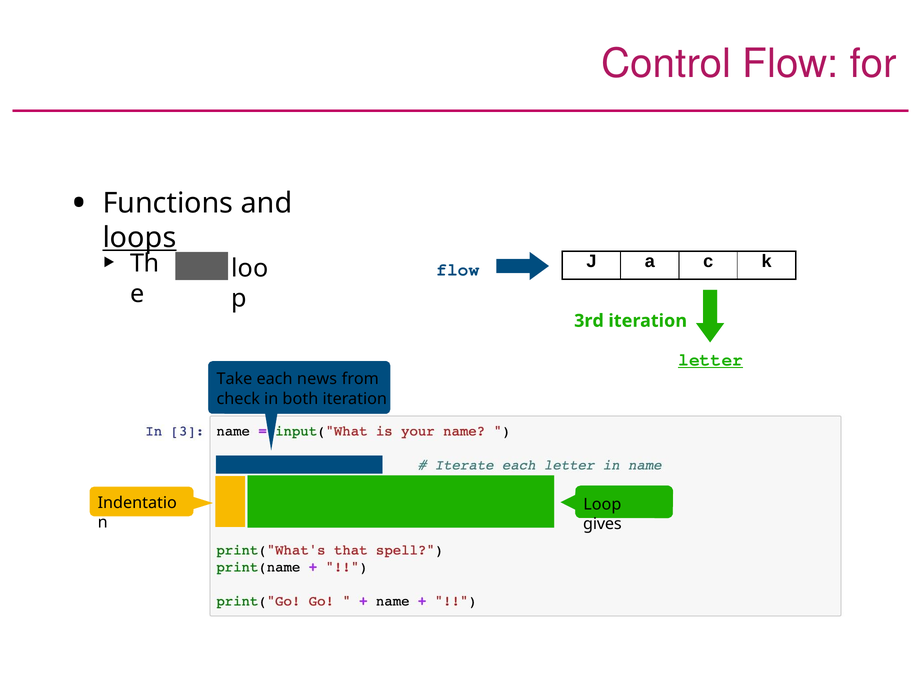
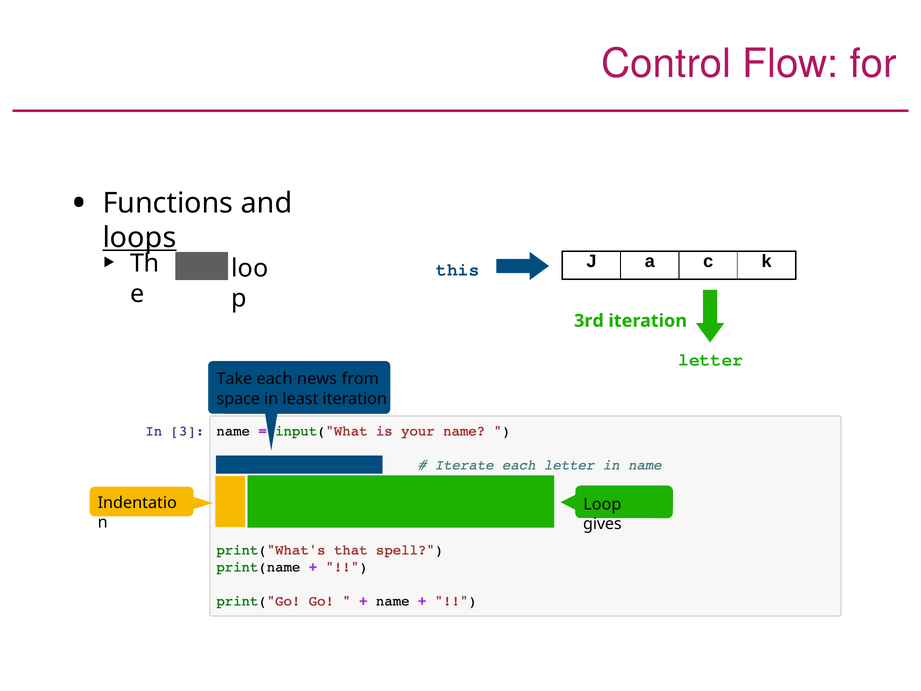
flow at (458, 270): flow -> this
letter underline: present -> none
check: check -> space
both: both -> least
